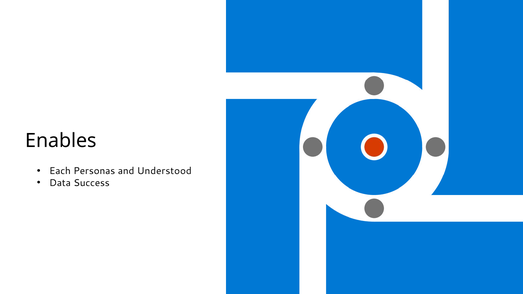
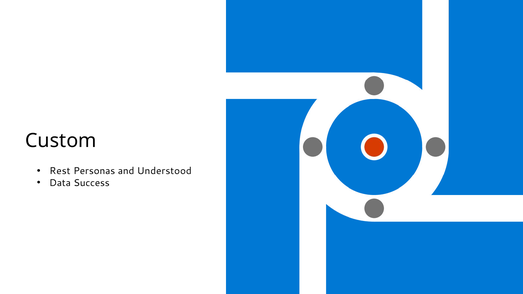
Enables: Enables -> Custom
Each: Each -> Rest
